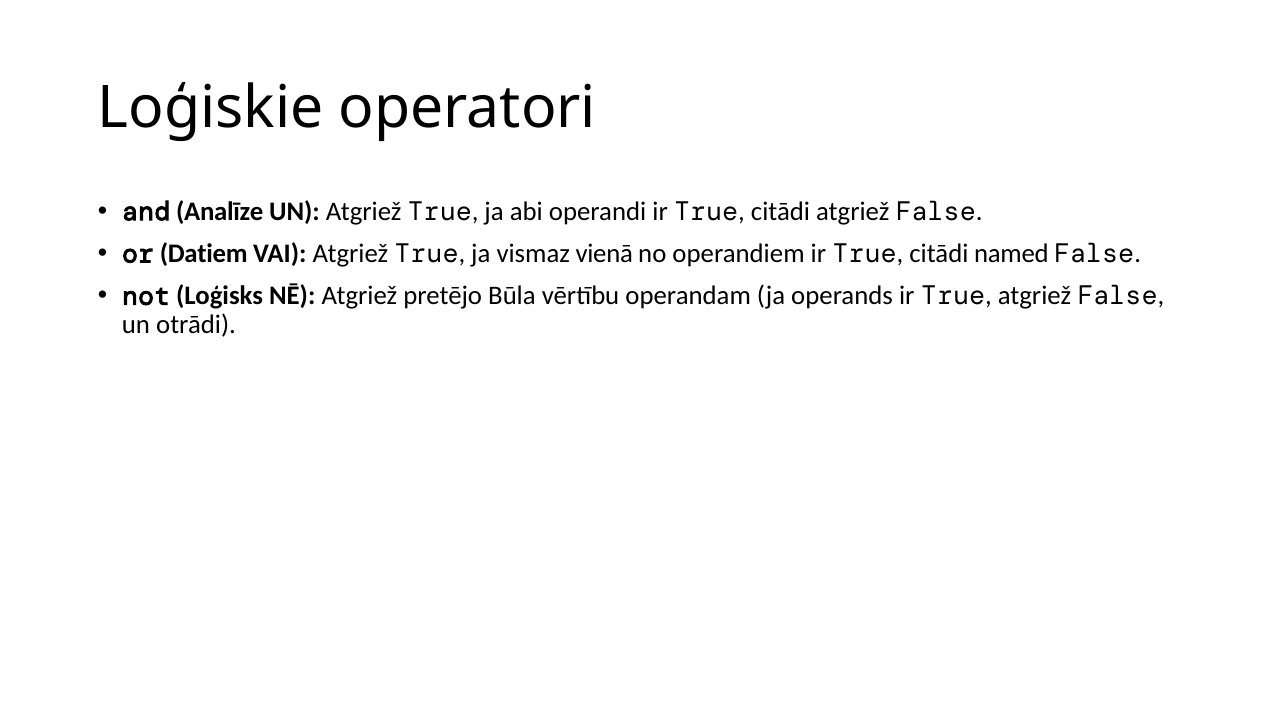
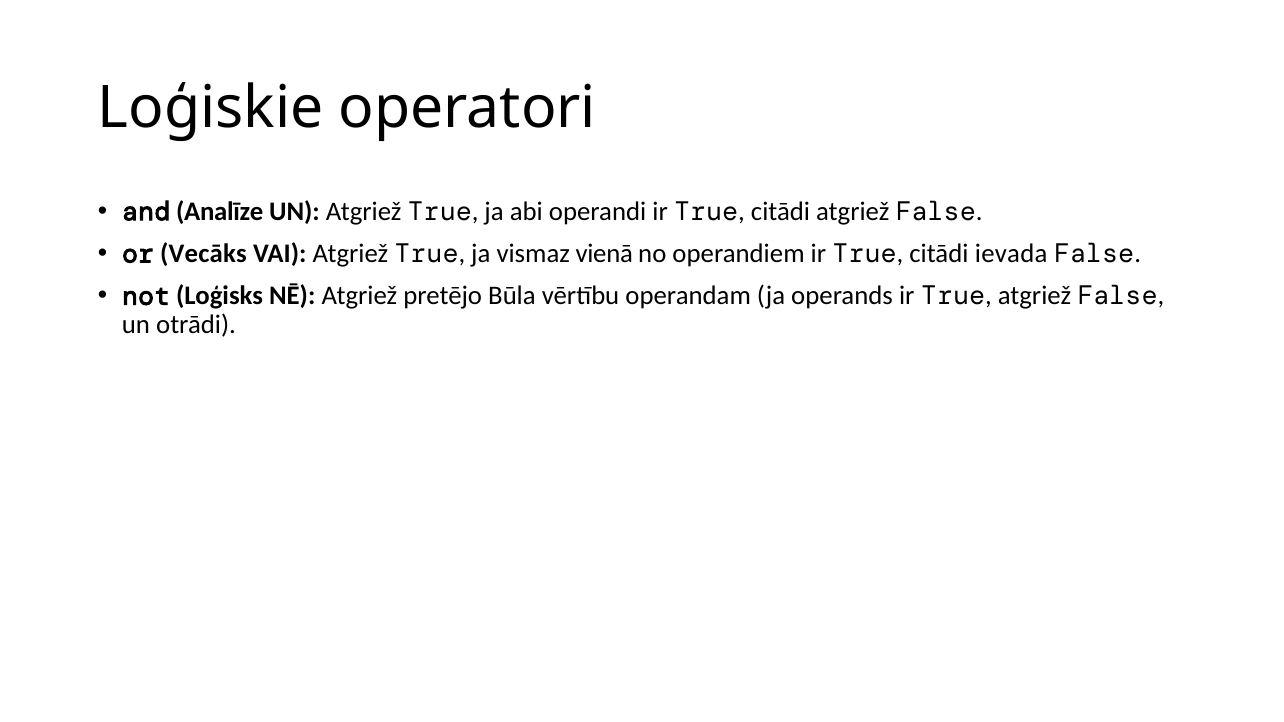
Datiem: Datiem -> Vecāks
named: named -> ievada
